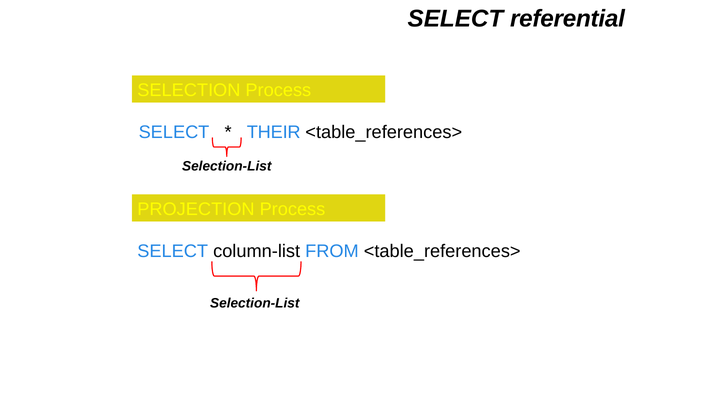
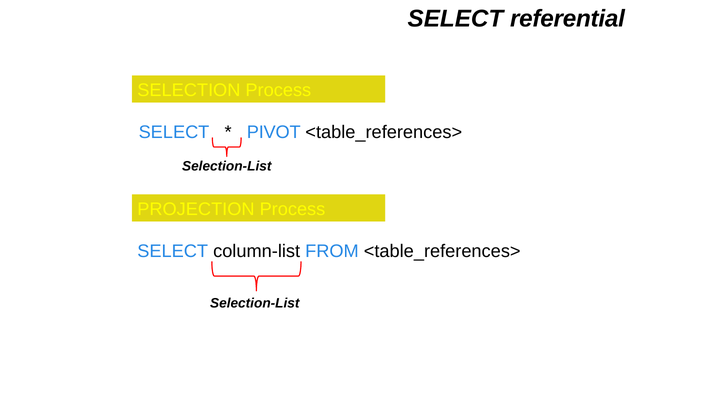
THEIR: THEIR -> PIVOT
